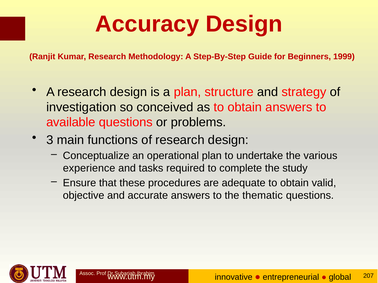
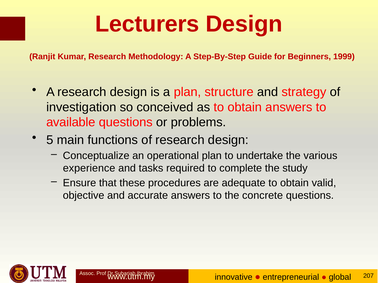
Accuracy: Accuracy -> Lecturers
3: 3 -> 5
thematic: thematic -> concrete
